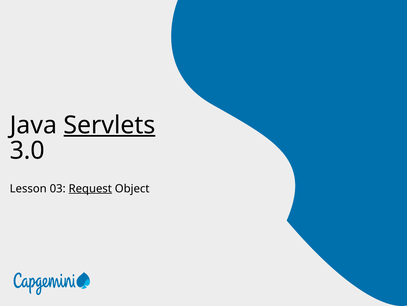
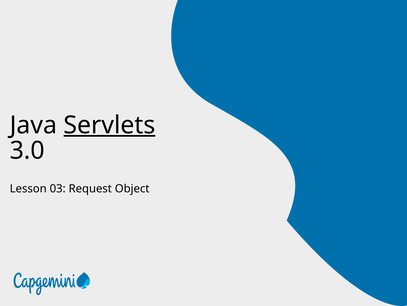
Request underline: present -> none
